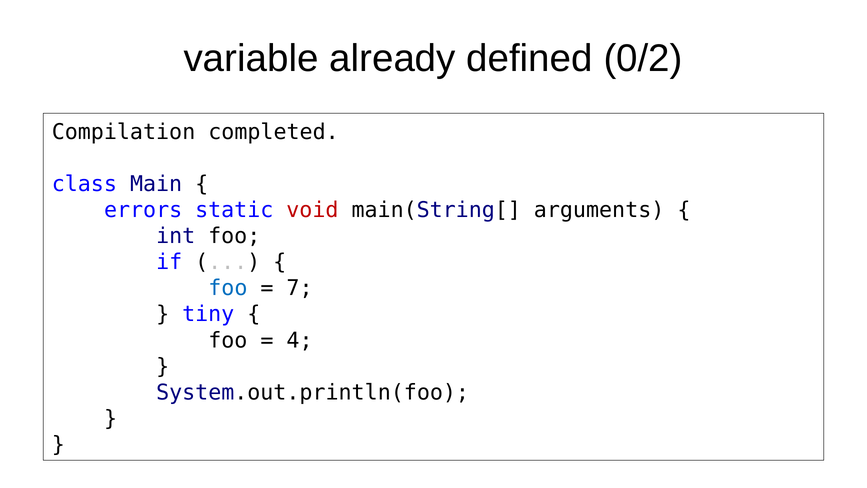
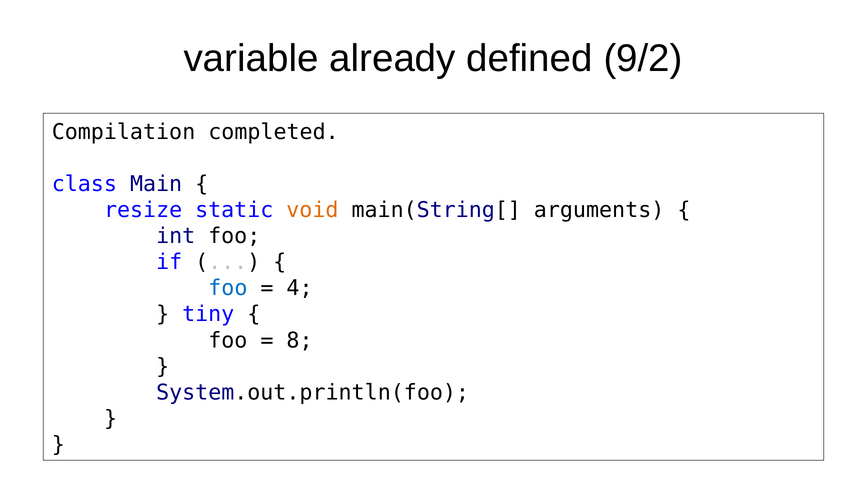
0/2: 0/2 -> 9/2
errors: errors -> resize
void colour: red -> orange
7: 7 -> 4
4: 4 -> 8
